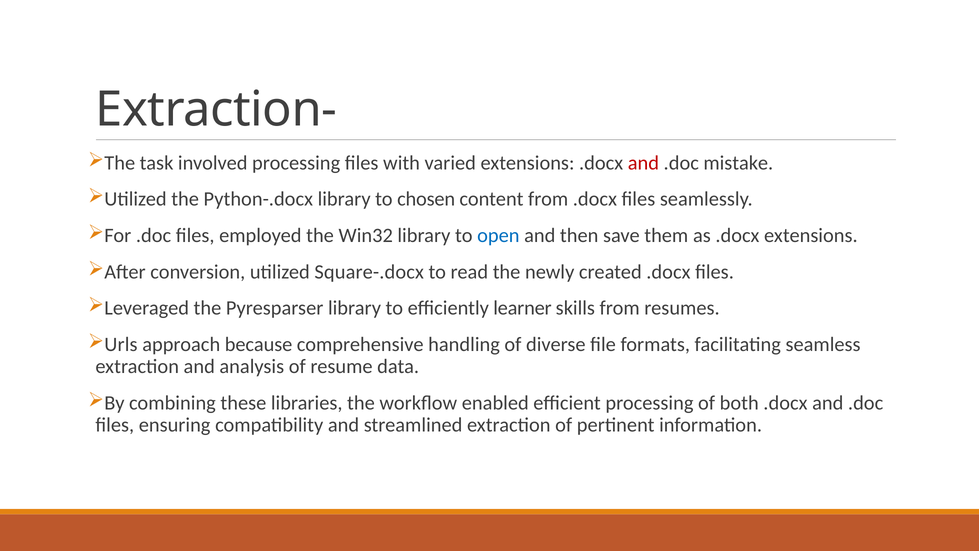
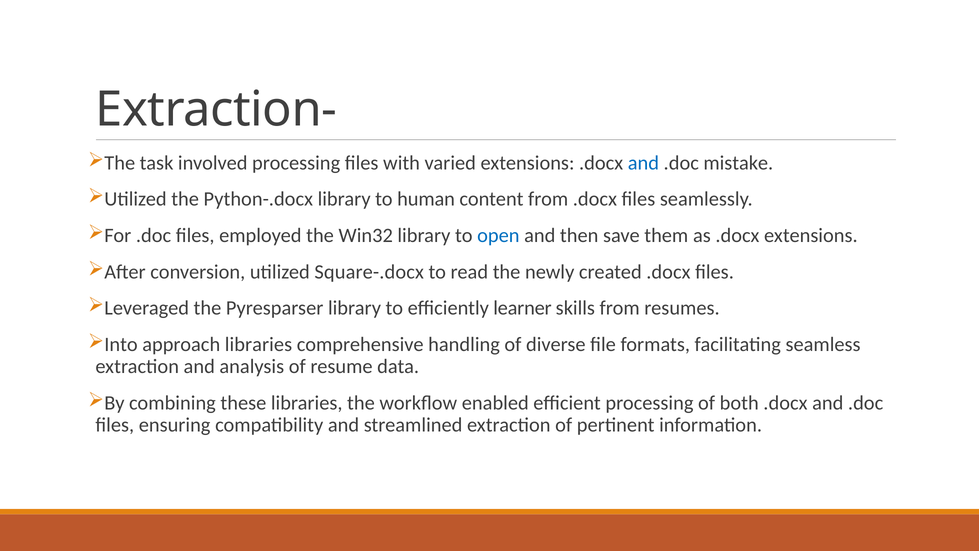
and at (643, 163) colour: red -> blue
chosen: chosen -> human
Urls: Urls -> Into
approach because: because -> libraries
